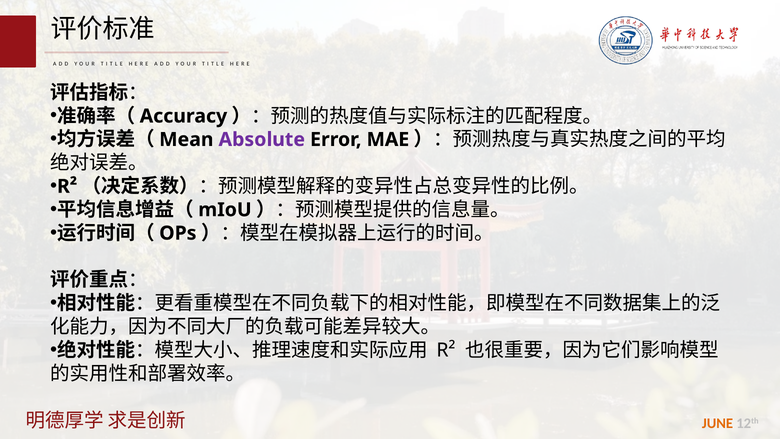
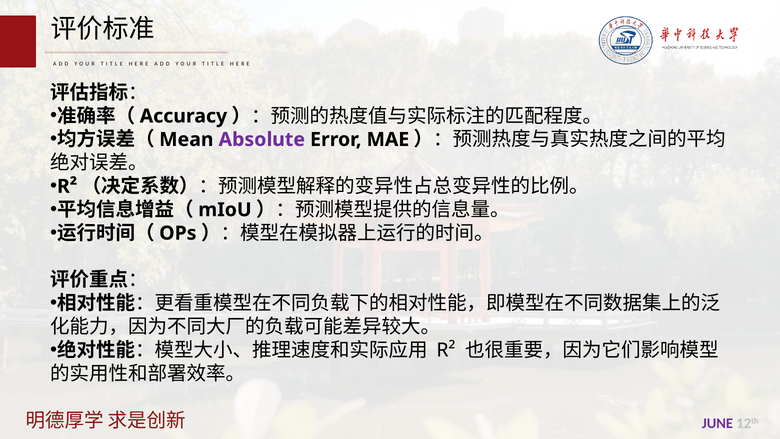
JUNE colour: orange -> purple
